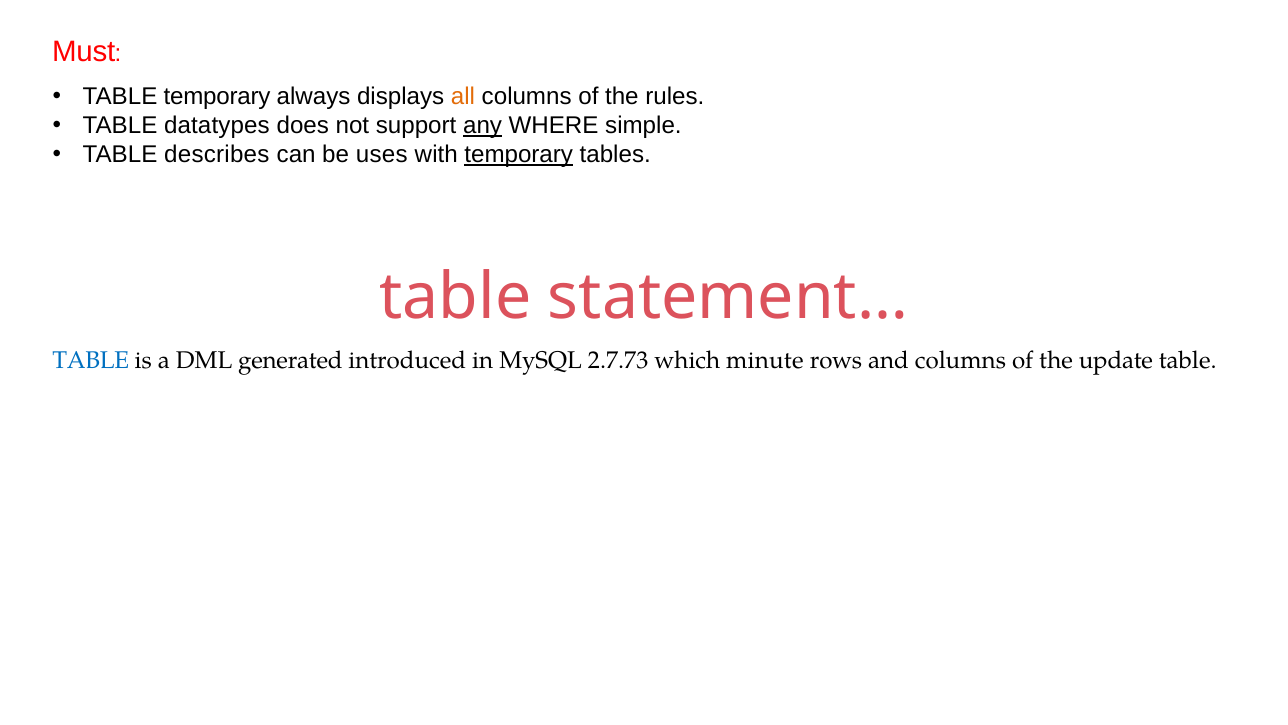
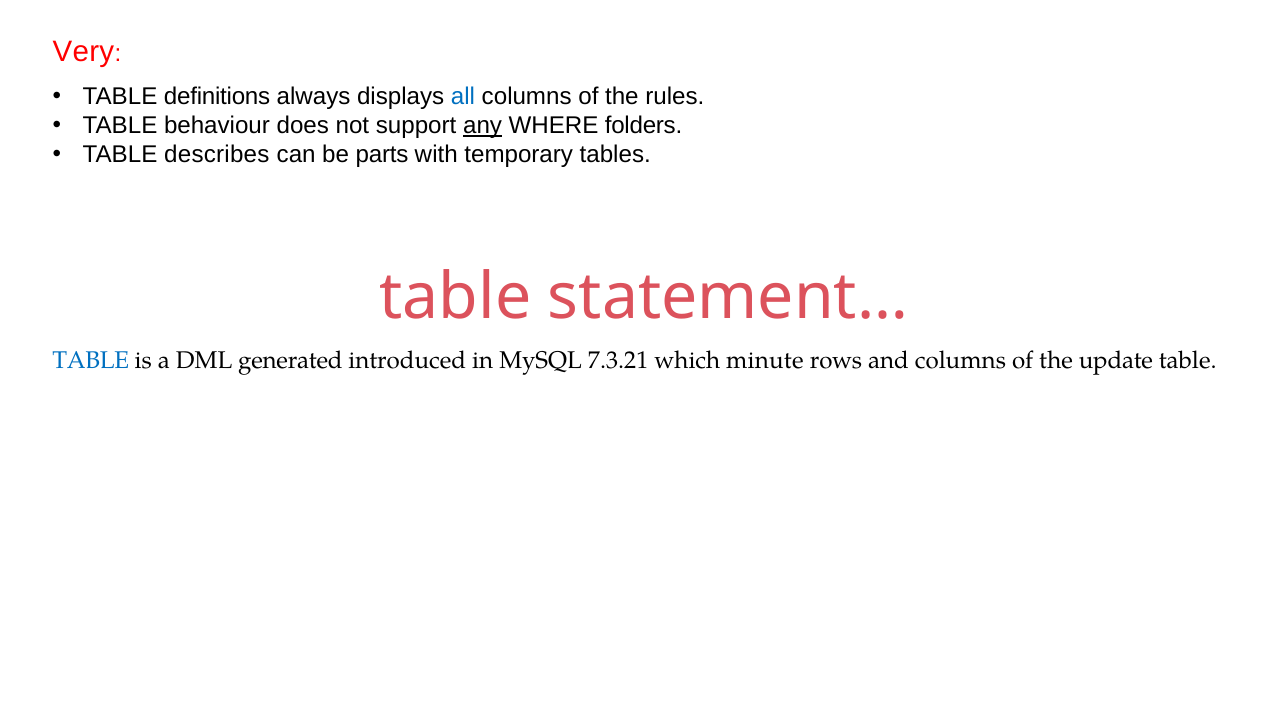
Must: Must -> Very
TABLE temporary: temporary -> definitions
all colour: orange -> blue
datatypes: datatypes -> behaviour
simple: simple -> folders
uses: uses -> parts
temporary at (519, 155) underline: present -> none
2.7.73: 2.7.73 -> 7.3.21
